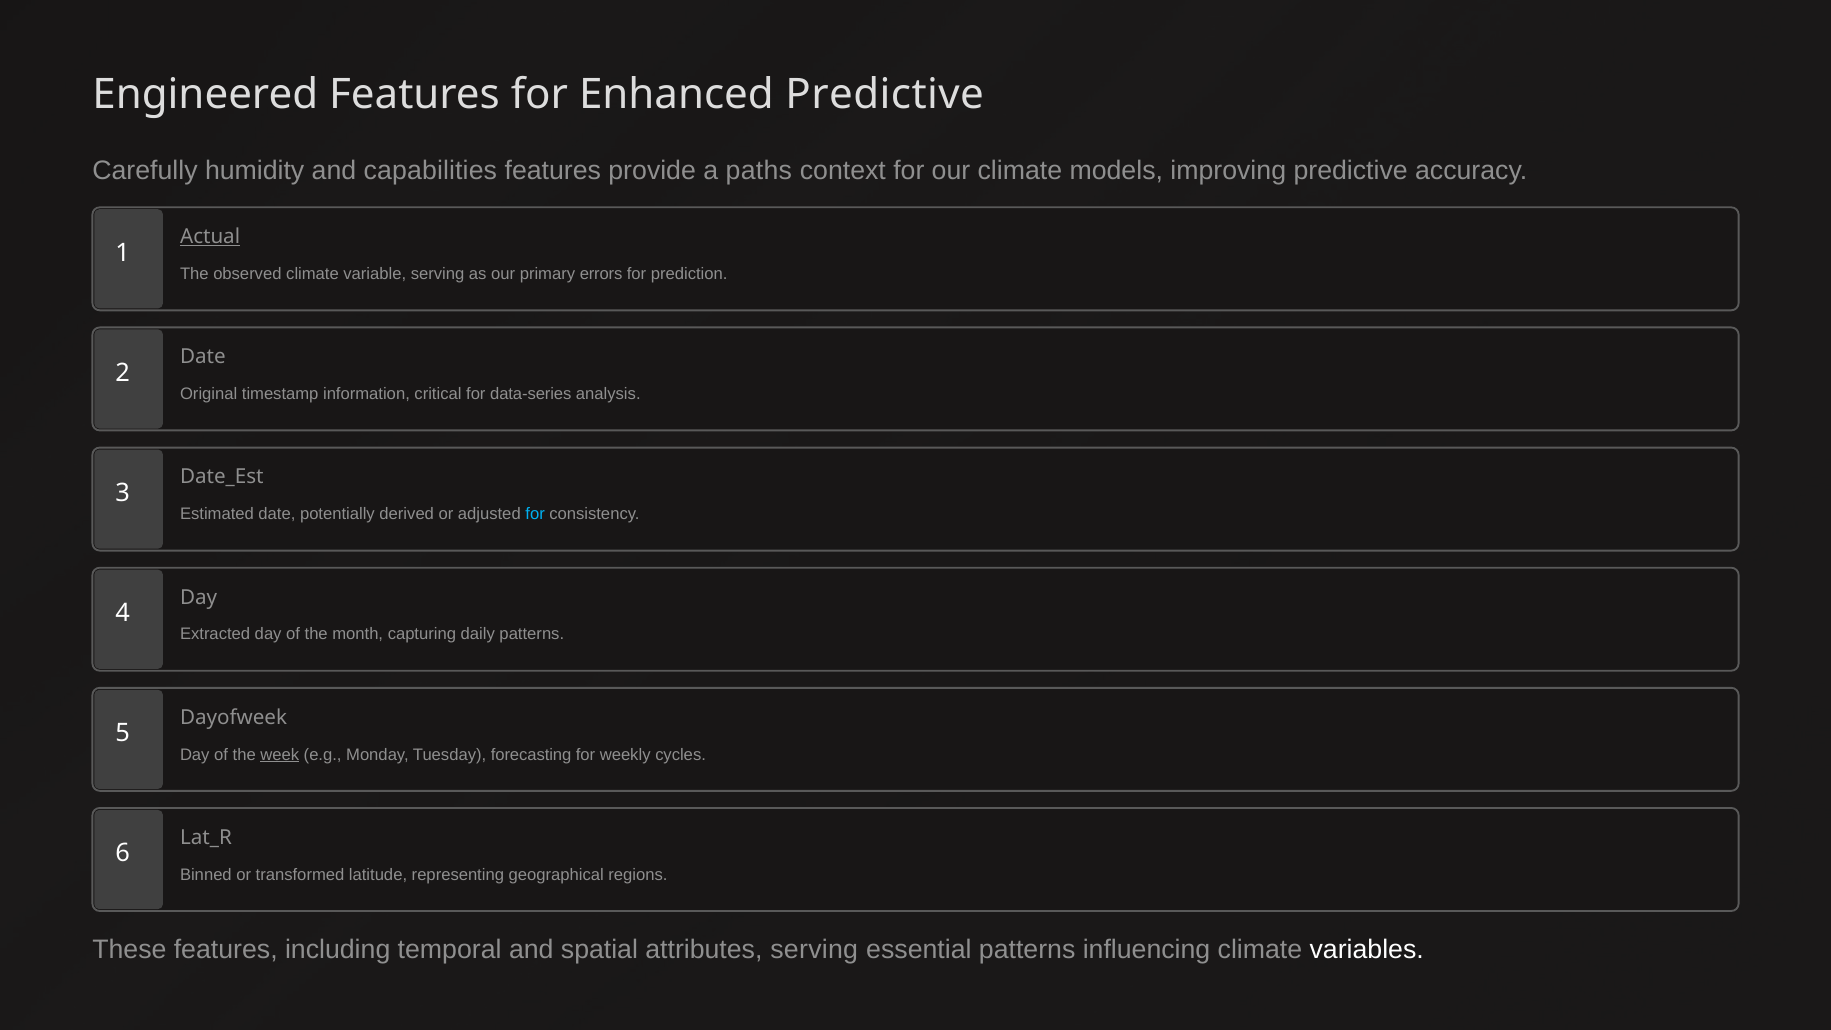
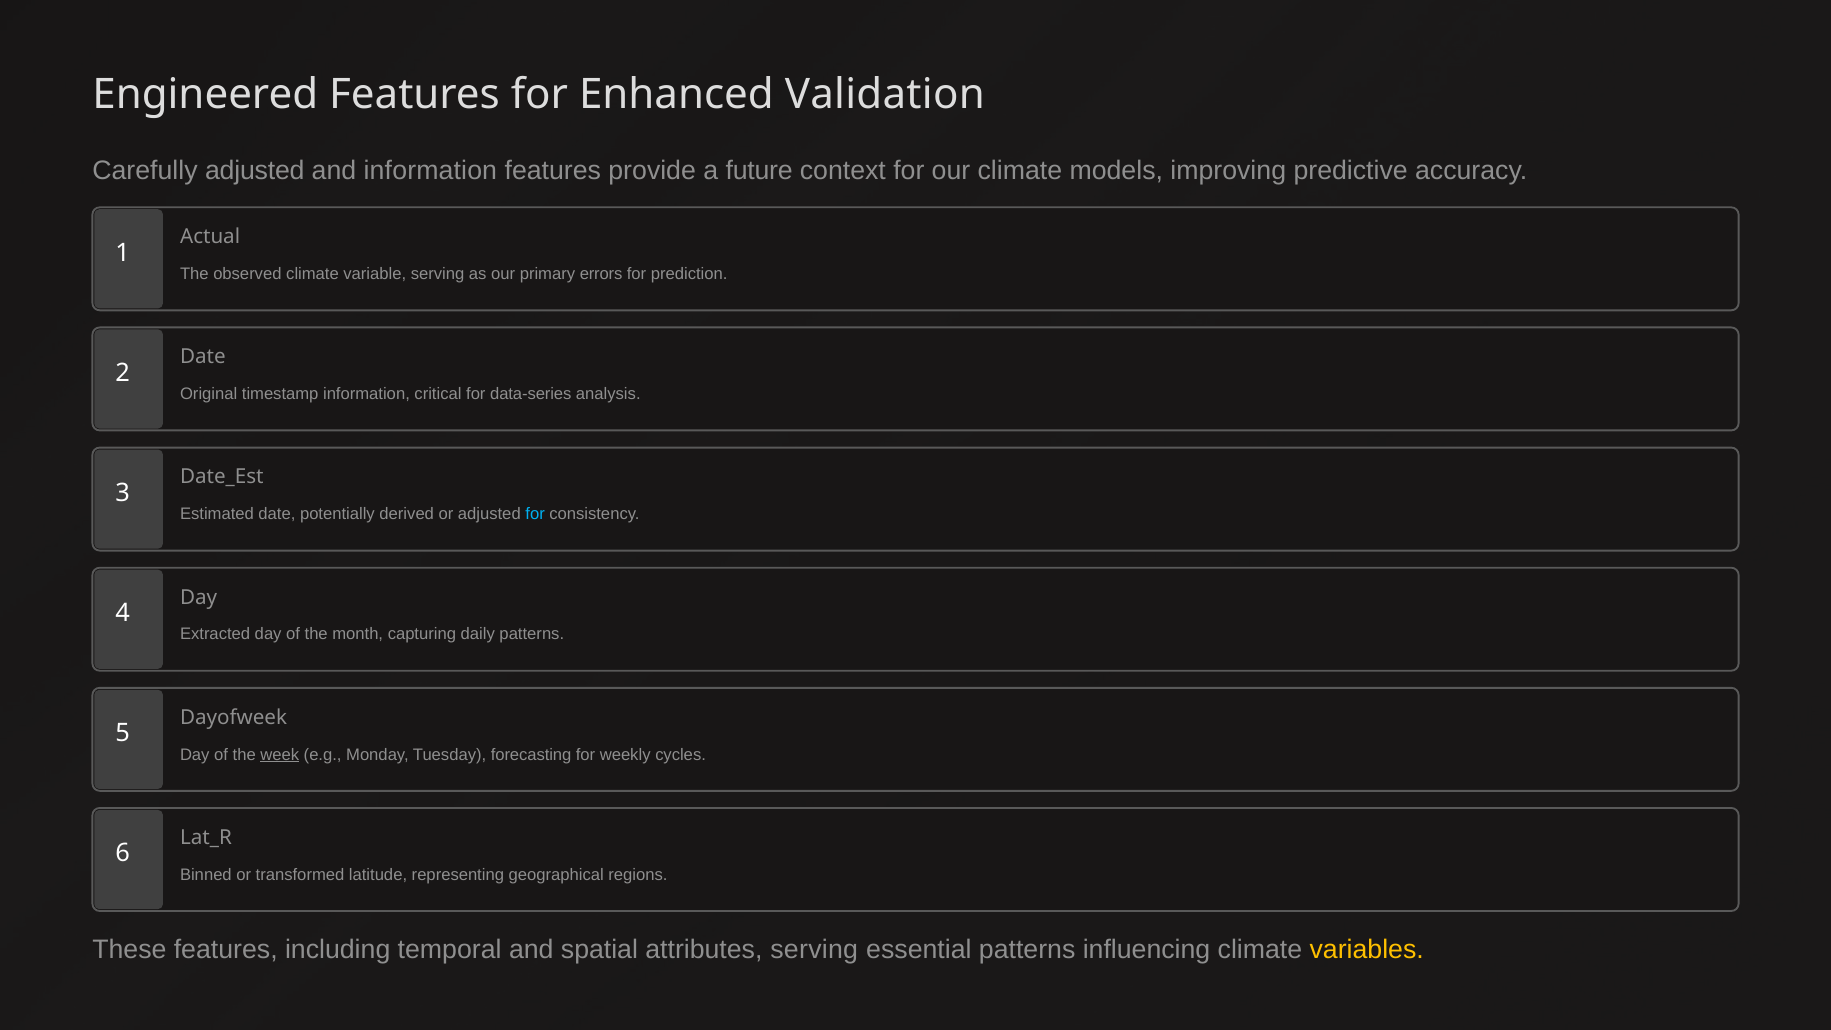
Enhanced Predictive: Predictive -> Validation
Carefully humidity: humidity -> adjusted
and capabilities: capabilities -> information
paths: paths -> future
Actual underline: present -> none
variables colour: white -> yellow
